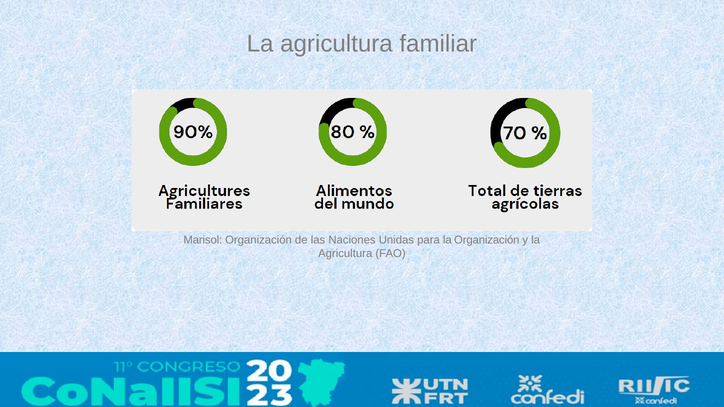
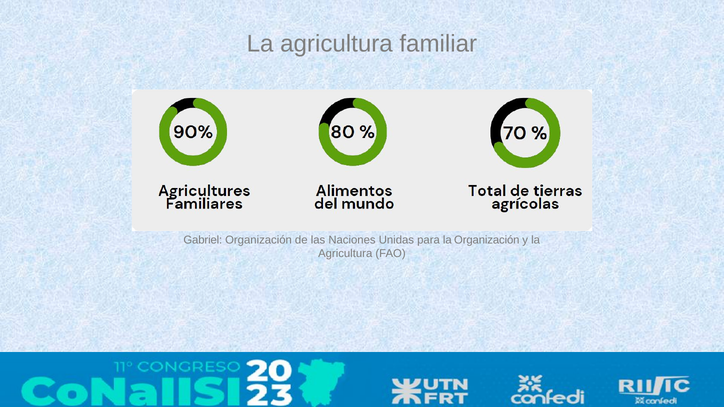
Marisol: Marisol -> Gabriel
